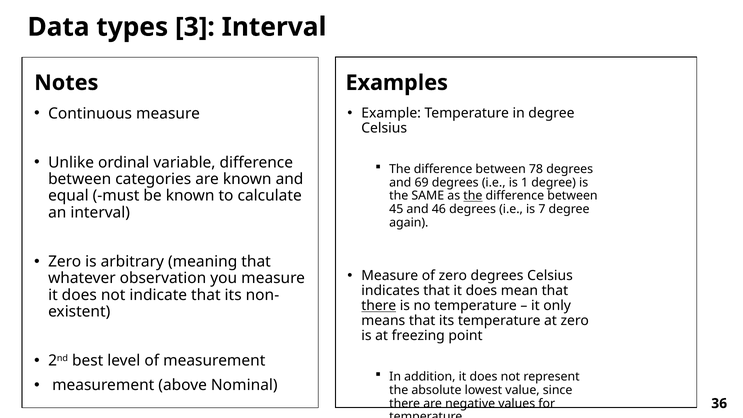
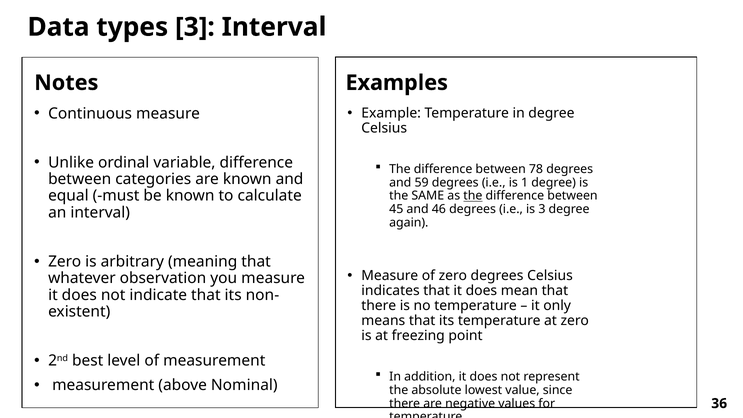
69: 69 -> 59
is 7: 7 -> 3
there at (379, 306) underline: present -> none
